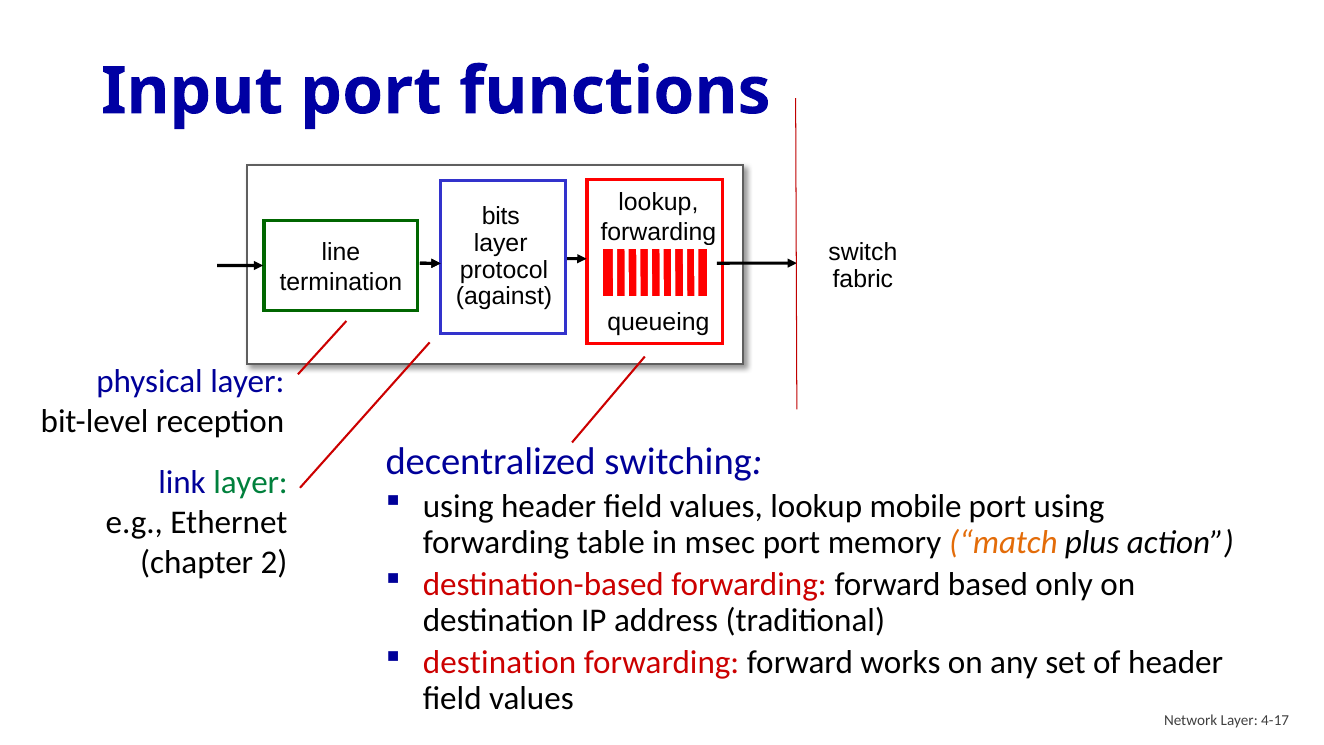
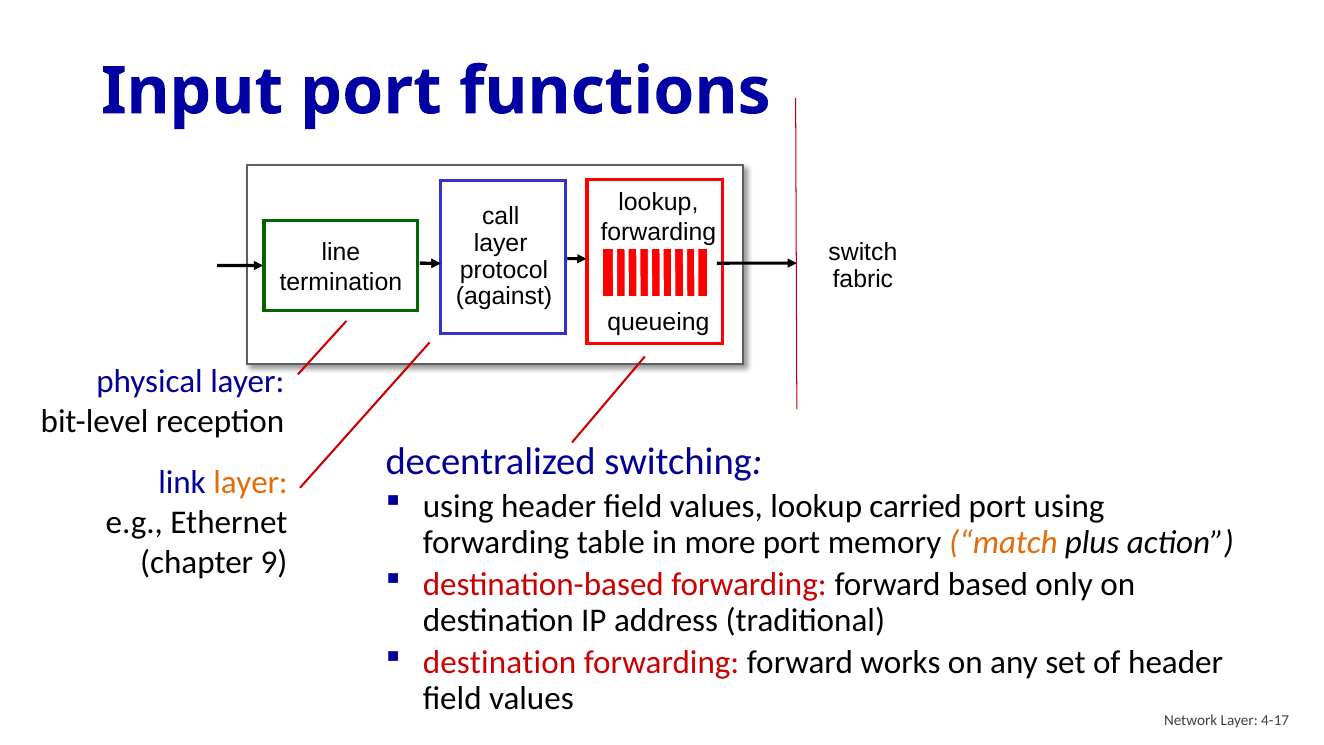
bits: bits -> call
layer at (251, 482) colour: green -> orange
mobile: mobile -> carried
msec: msec -> more
2: 2 -> 9
